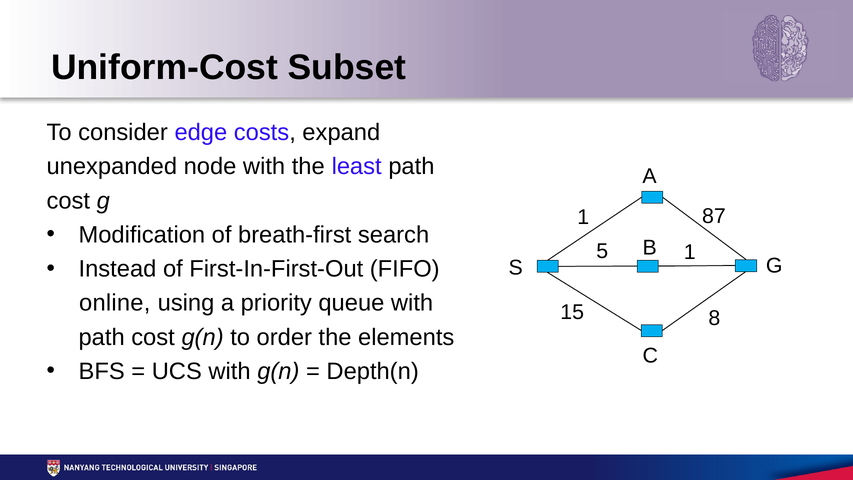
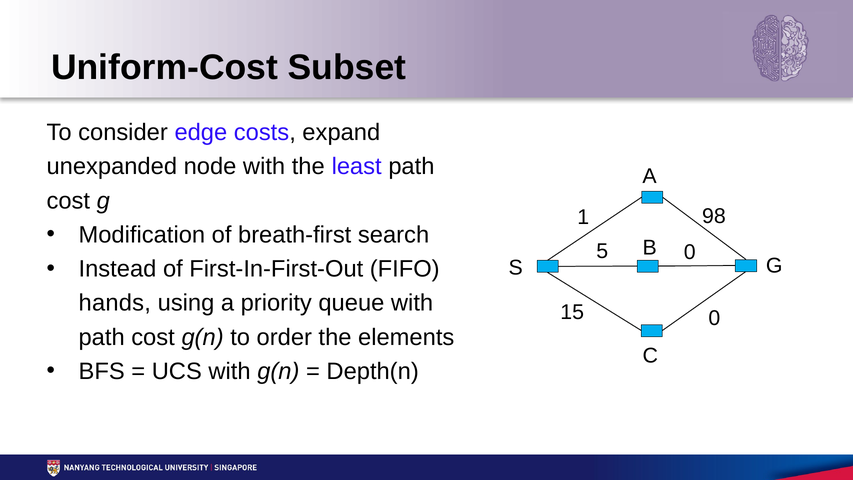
87: 87 -> 98
5 1: 1 -> 0
online: online -> hands
15 8: 8 -> 0
